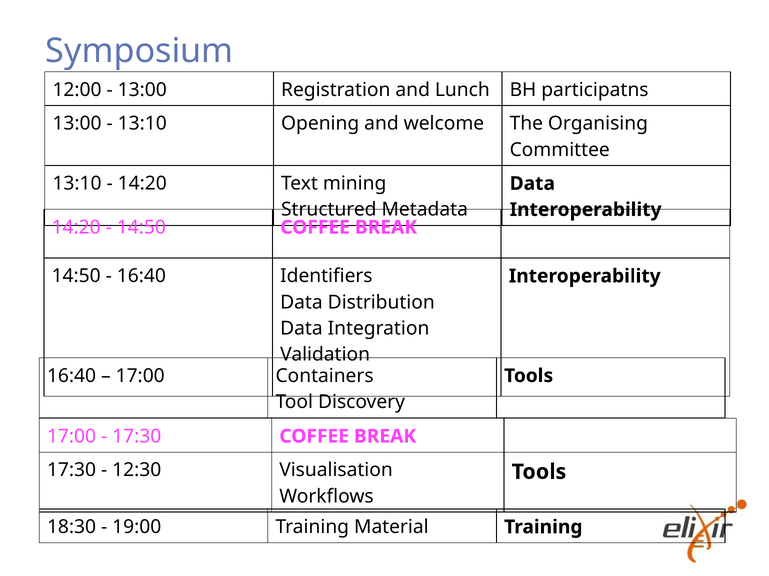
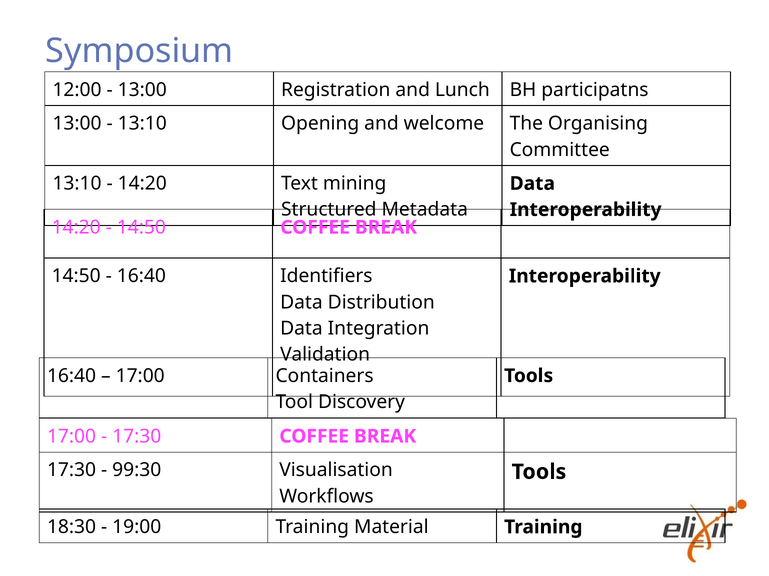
12:30: 12:30 -> 99:30
